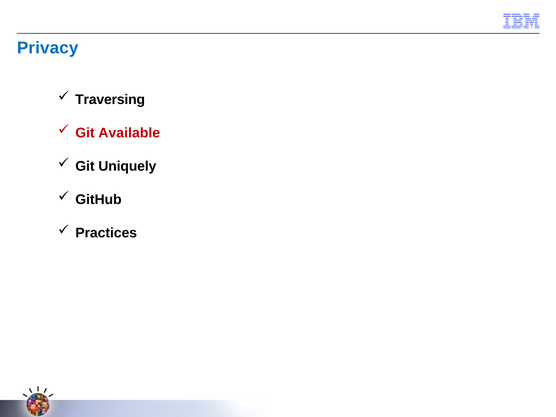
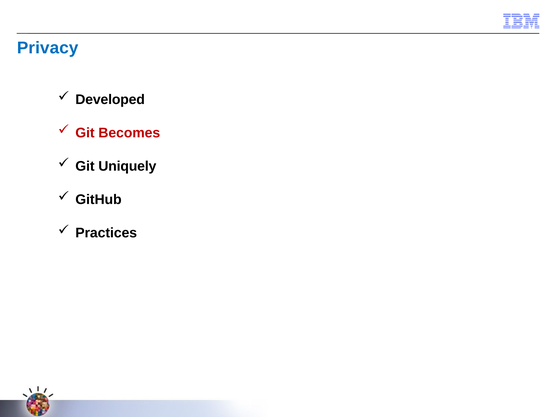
Traversing: Traversing -> Developed
Available: Available -> Becomes
